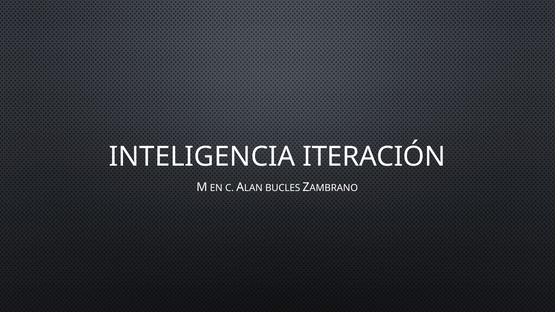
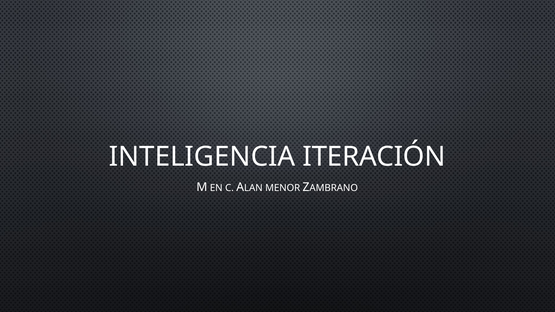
BUCLES: BUCLES -> MENOR
